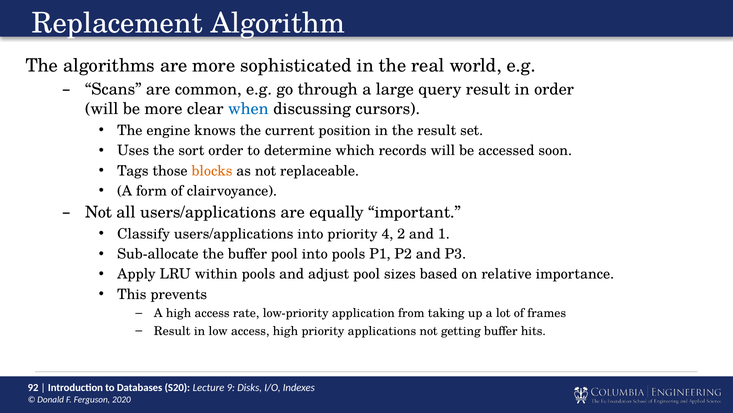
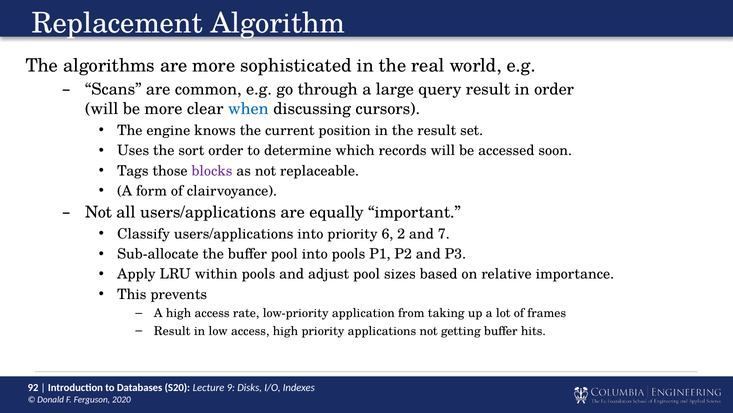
blocks colour: orange -> purple
4: 4 -> 6
1: 1 -> 7
